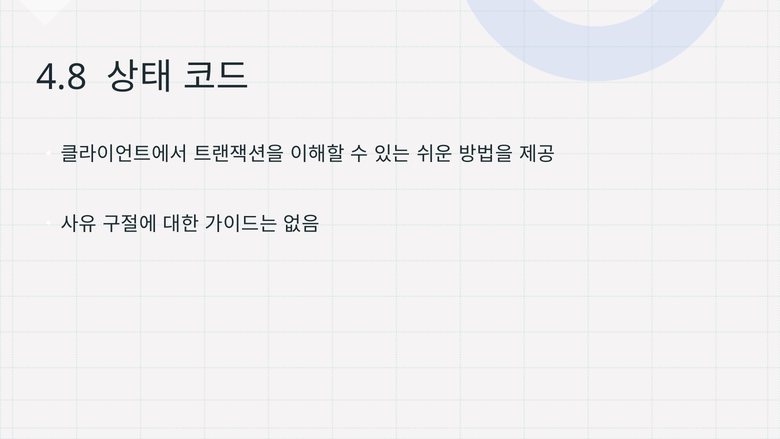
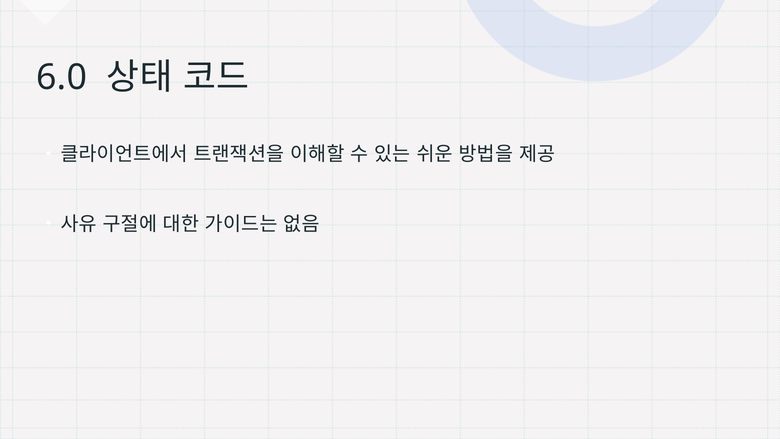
4.8: 4.8 -> 6.0
